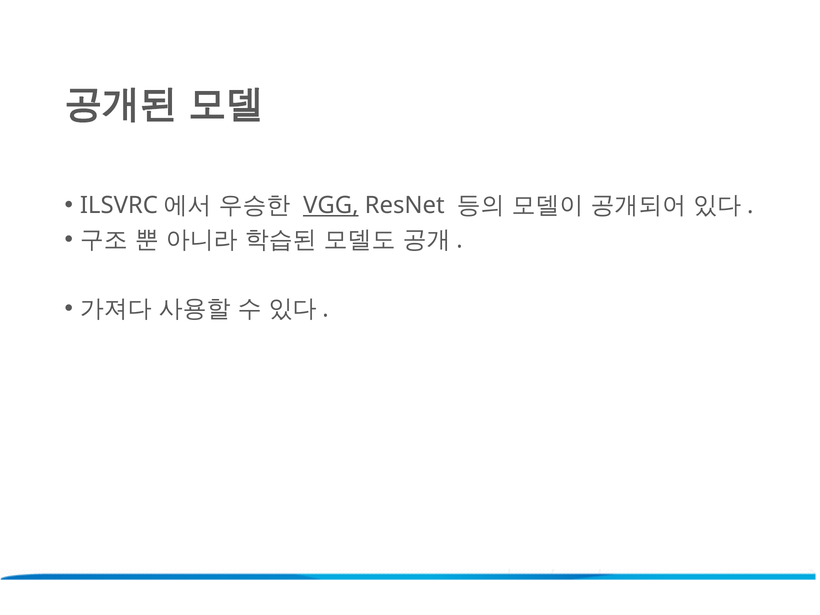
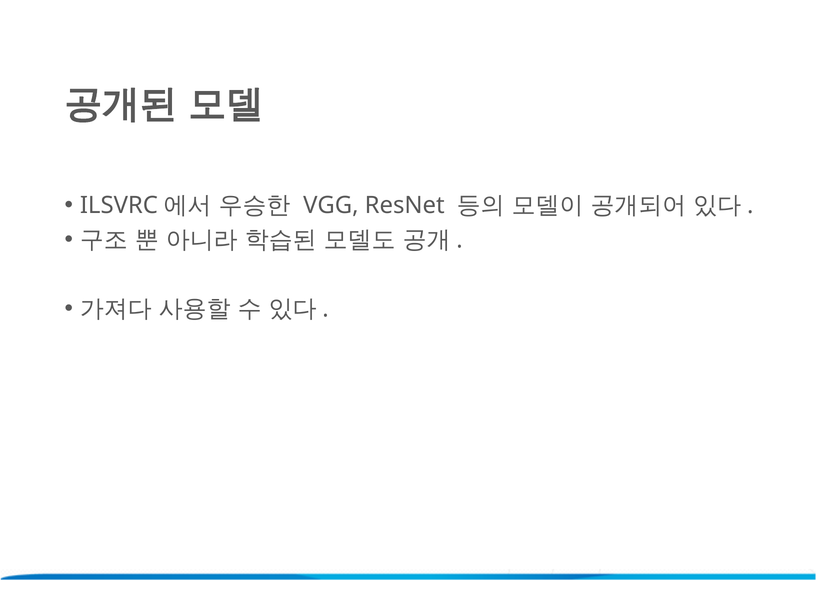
VGG underline: present -> none
